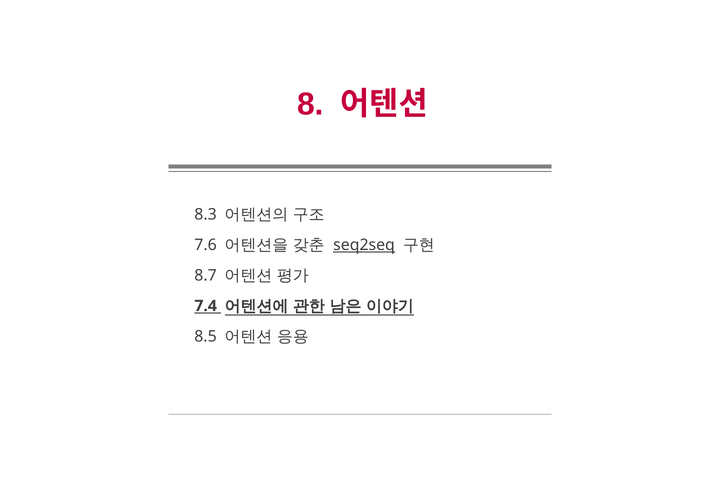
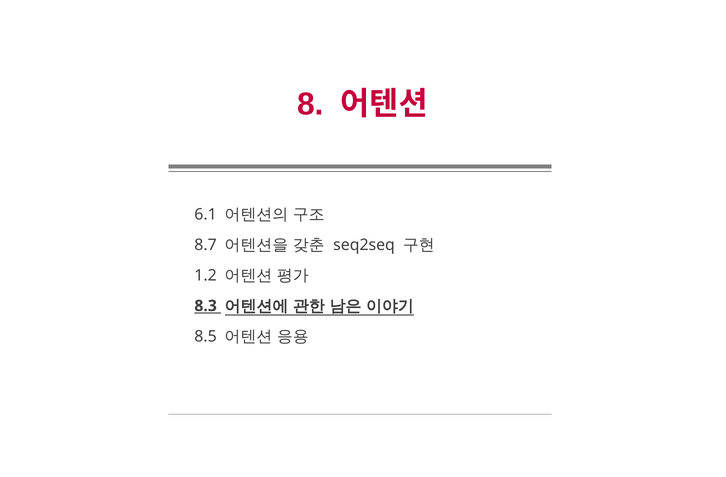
8.3: 8.3 -> 6.1
7.6: 7.6 -> 8.7
seq2seq underline: present -> none
8.7: 8.7 -> 1.2
7.4: 7.4 -> 8.3
